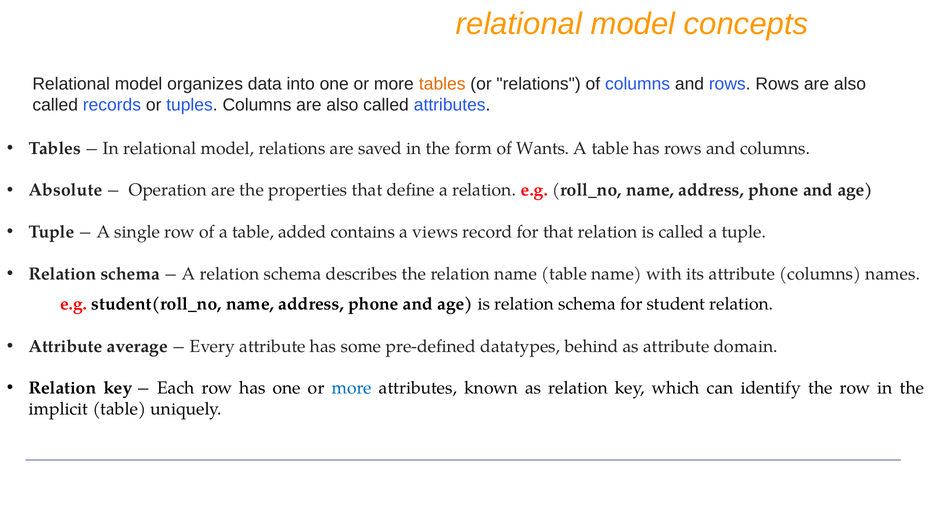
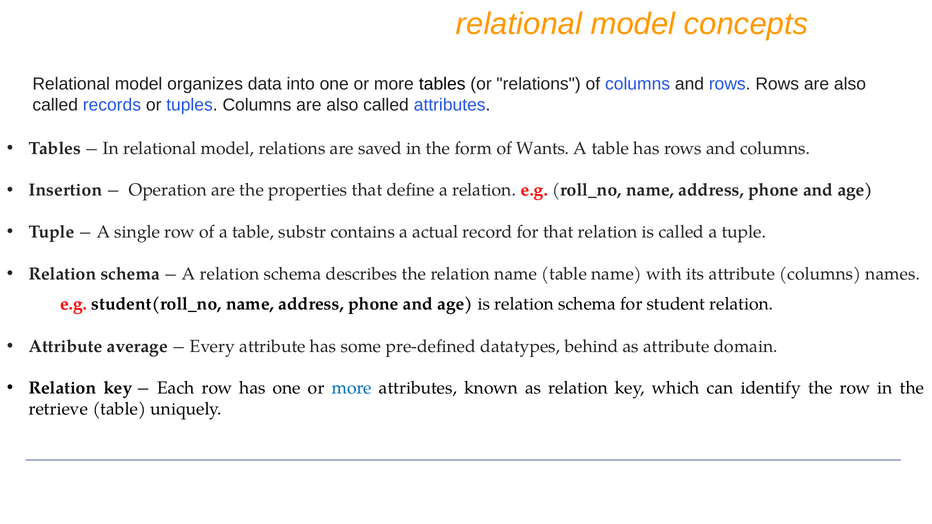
tables at (442, 84) colour: orange -> black
Absolute: Absolute -> Insertion
added: added -> substr
views: views -> actual
implicit: implicit -> retrieve
